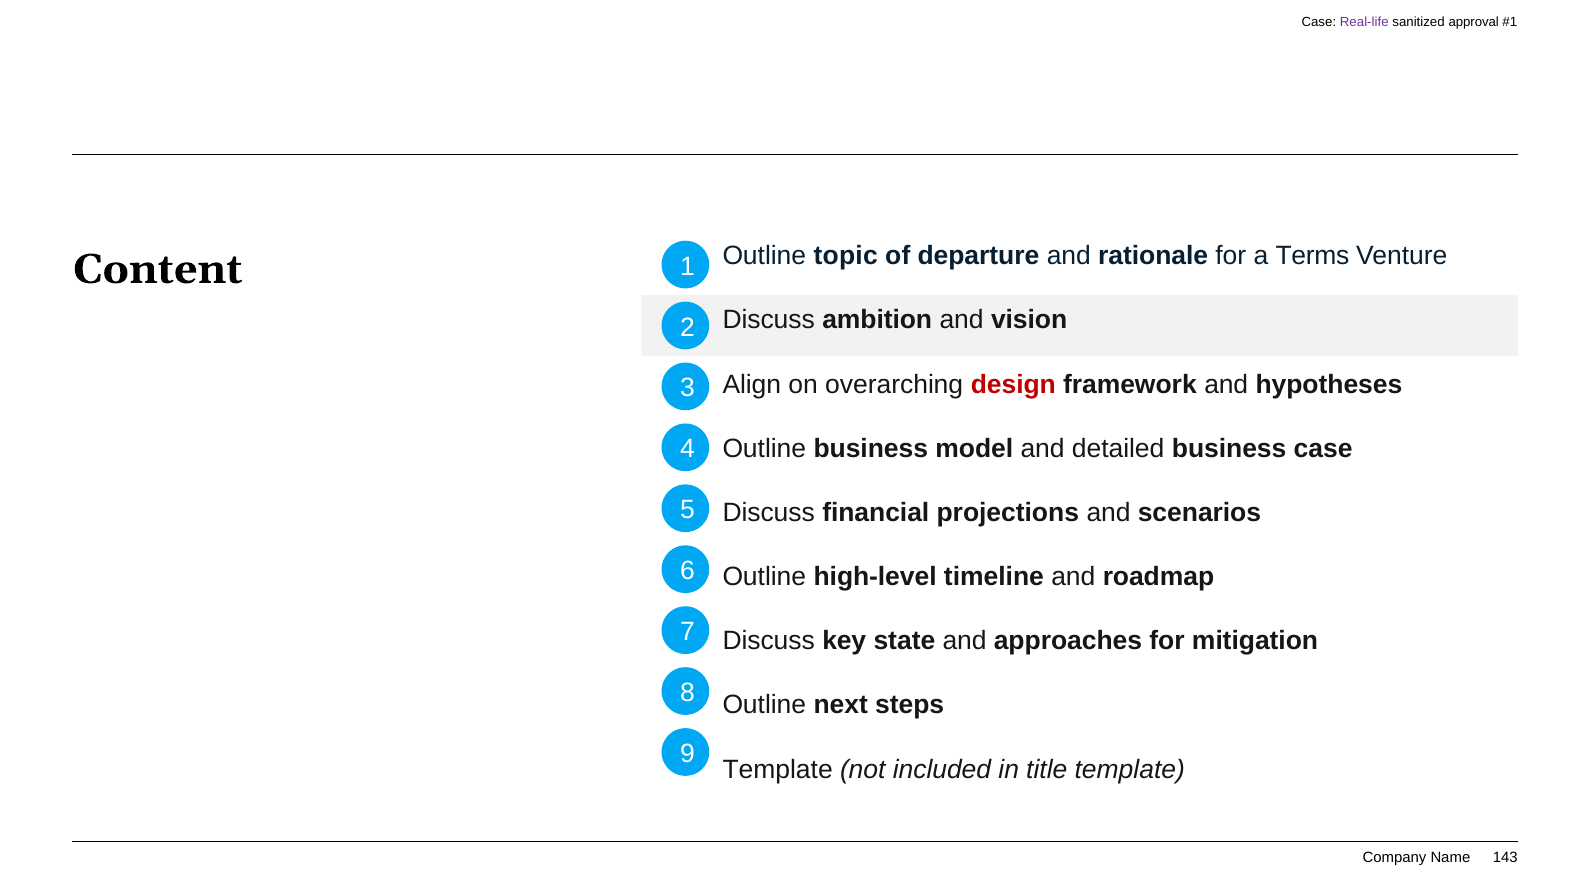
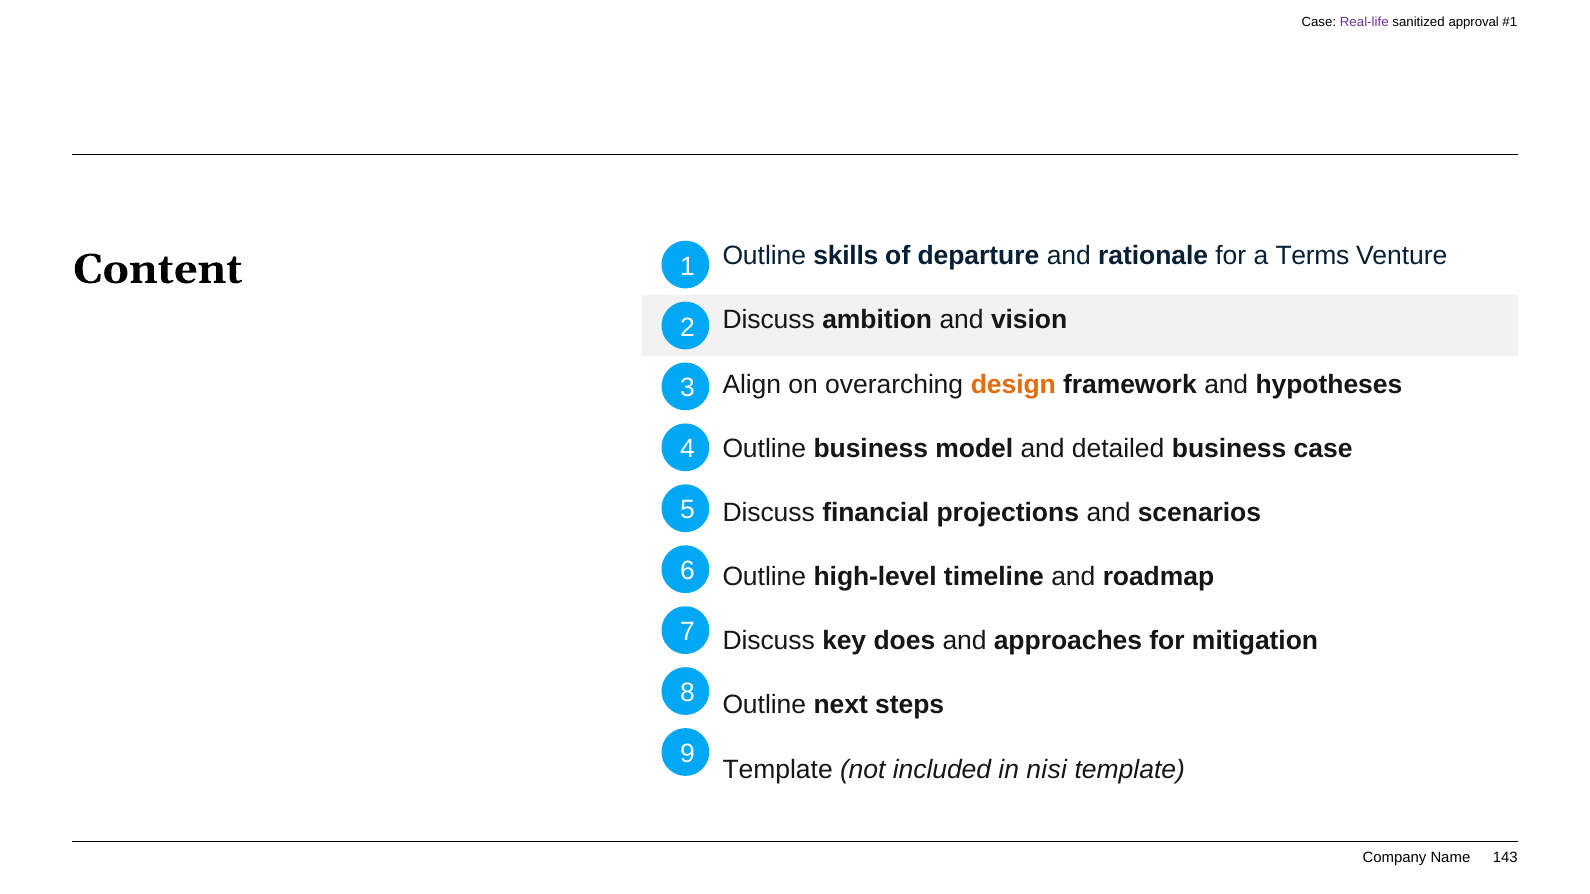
topic: topic -> skills
design colour: red -> orange
state: state -> does
title: title -> nisi
